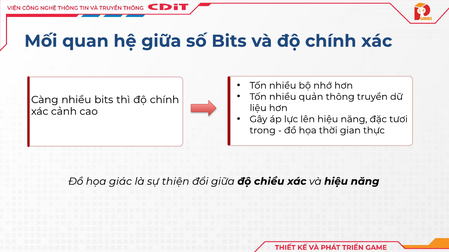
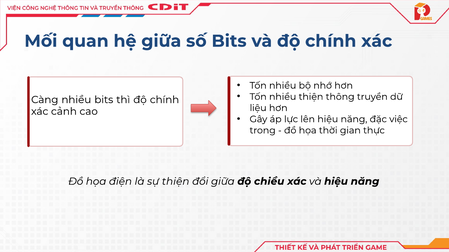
nhiều quản: quản -> thiện
tươi: tươi -> việc
giác: giác -> điện
